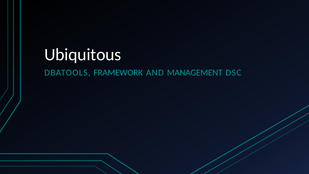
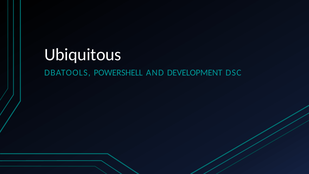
FRAMEWORK: FRAMEWORK -> POWERSHELL
MANAGEMENT: MANAGEMENT -> DEVELOPMENT
